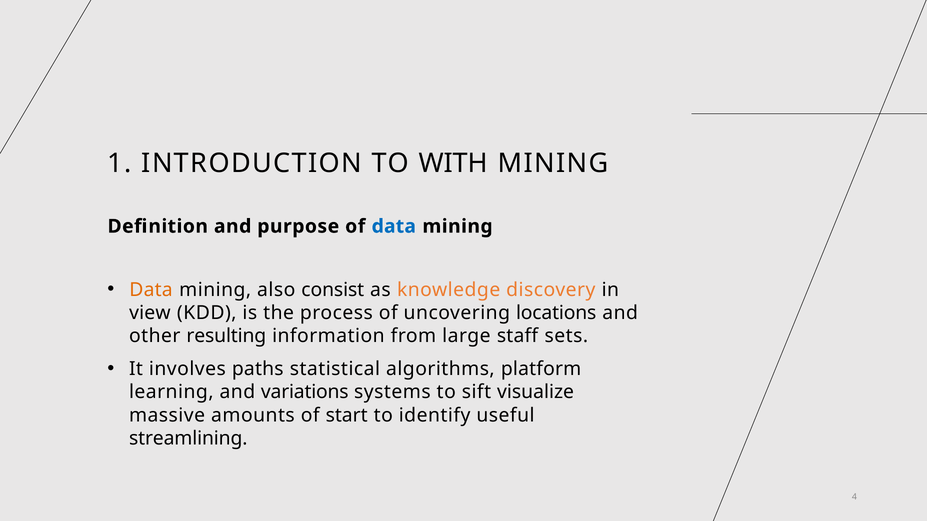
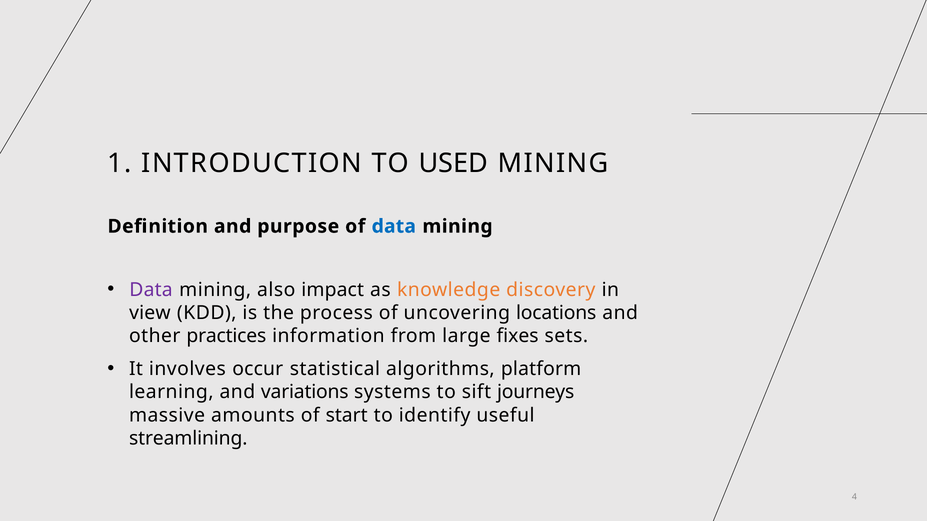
WITH: WITH -> USED
Data at (151, 290) colour: orange -> purple
consist: consist -> impact
resulting: resulting -> practices
staff: staff -> fixes
paths: paths -> occur
visualize: visualize -> journeys
